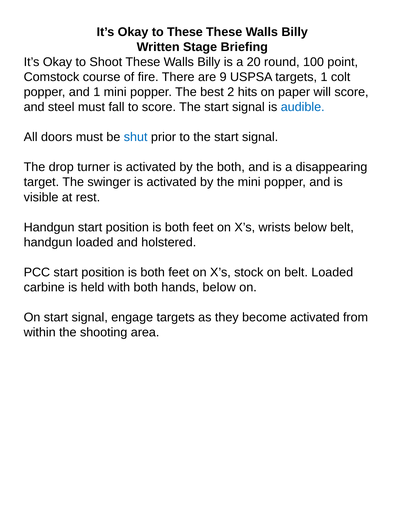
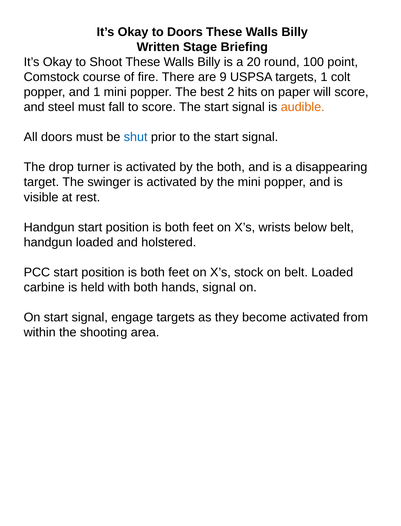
to These: These -> Doors
audible colour: blue -> orange
hands below: below -> signal
